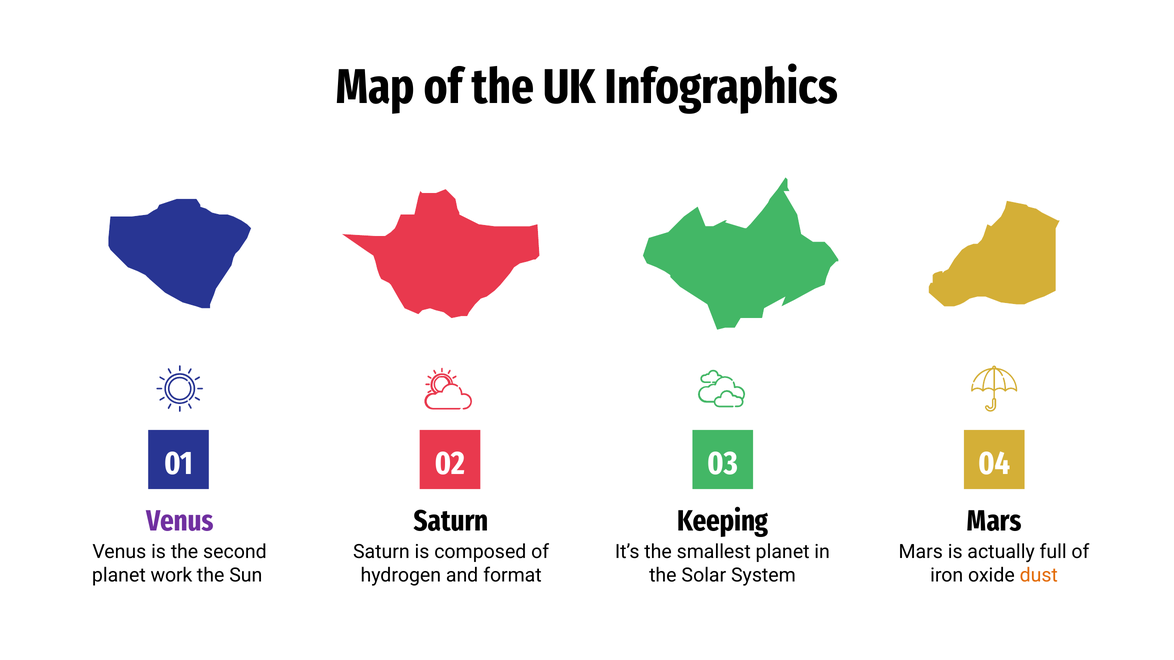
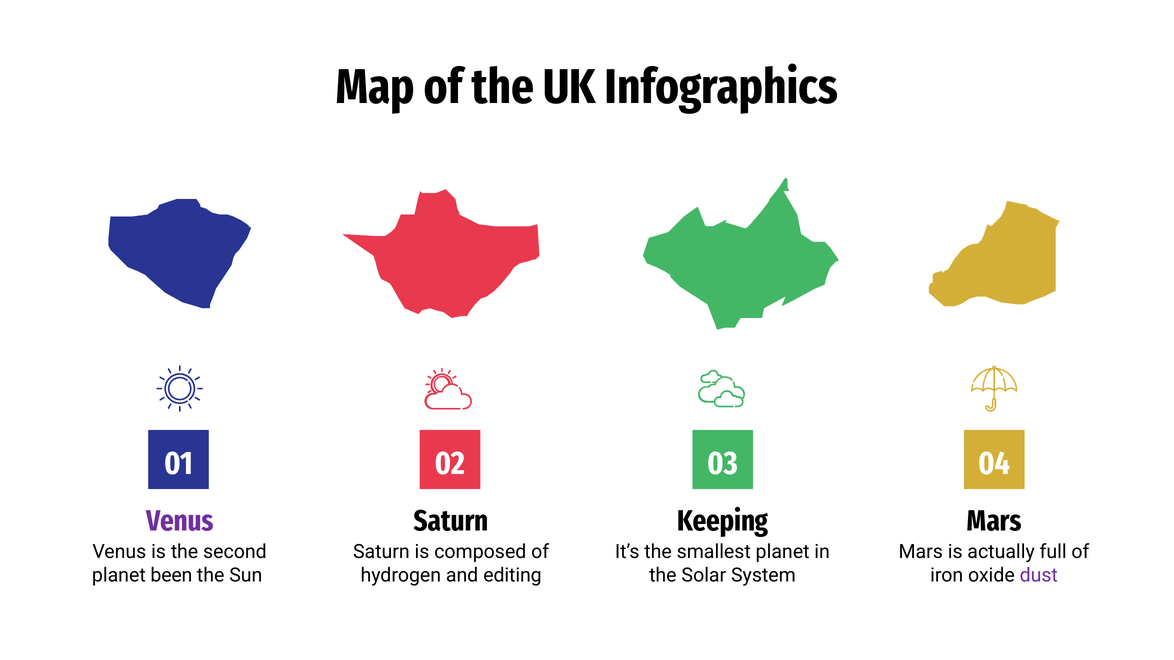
work: work -> been
format: format -> editing
dust colour: orange -> purple
